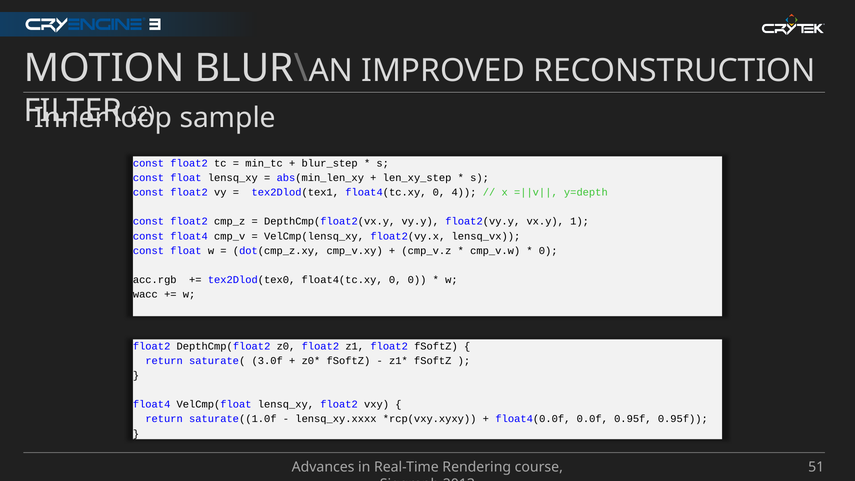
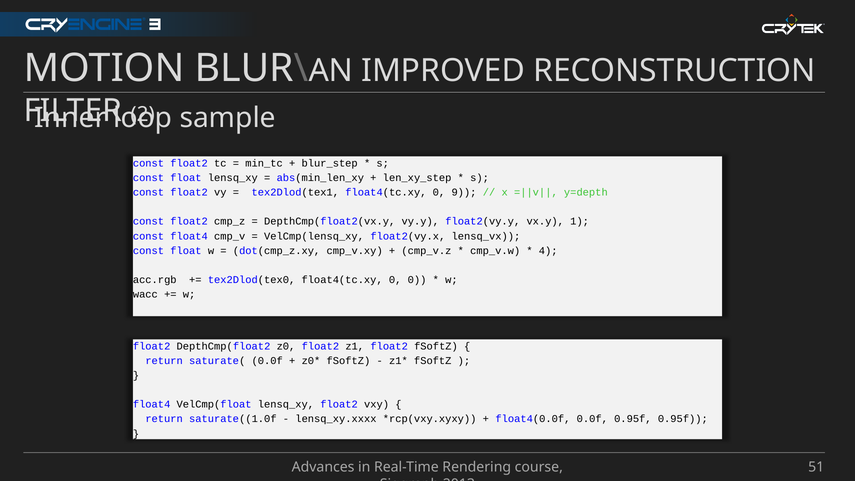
4: 4 -> 9
0 at (548, 251): 0 -> 4
saturate( 3.0f: 3.0f -> 0.0f
